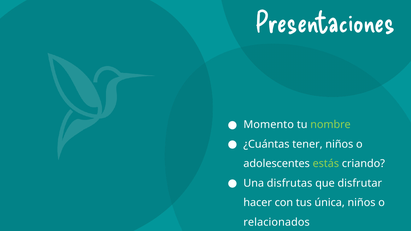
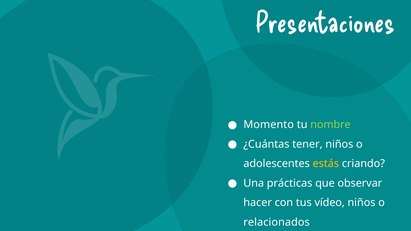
estás colour: light green -> yellow
disfrutas: disfrutas -> prácticas
disfrutar: disfrutar -> observar
única: única -> vídeo
